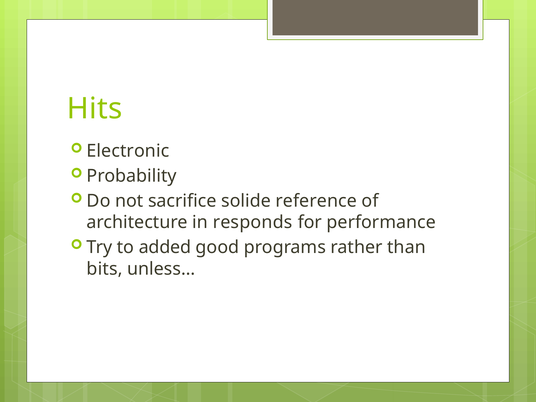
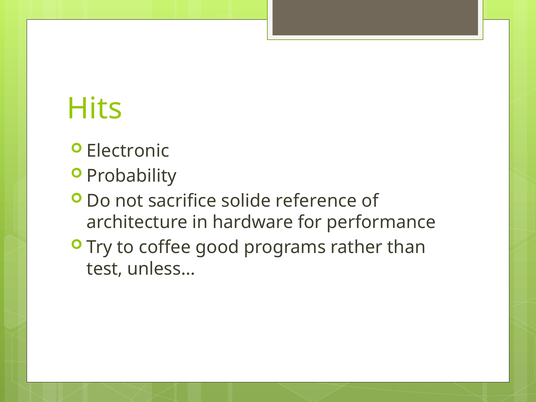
responds: responds -> hardware
added: added -> coffee
bits: bits -> test
